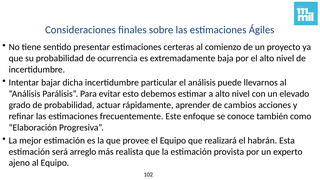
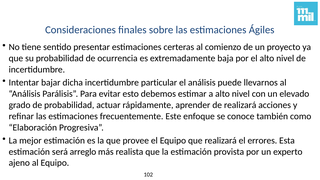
de cambios: cambios -> realizará
habrán: habrán -> errores
